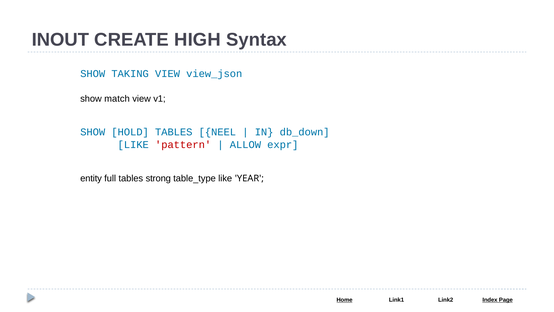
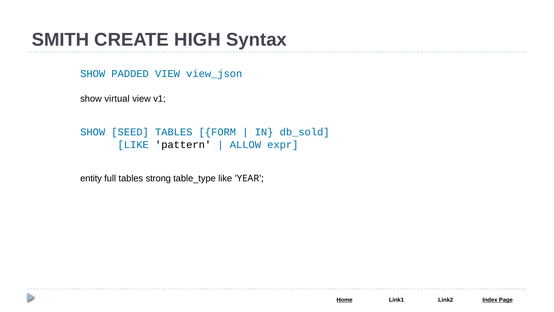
INOUT: INOUT -> SMITH
TAKING: TAKING -> PADDED
match: match -> virtual
HOLD: HOLD -> SEED
NEEL: NEEL -> FORM
db_down: db_down -> db_sold
pattern colour: red -> black
